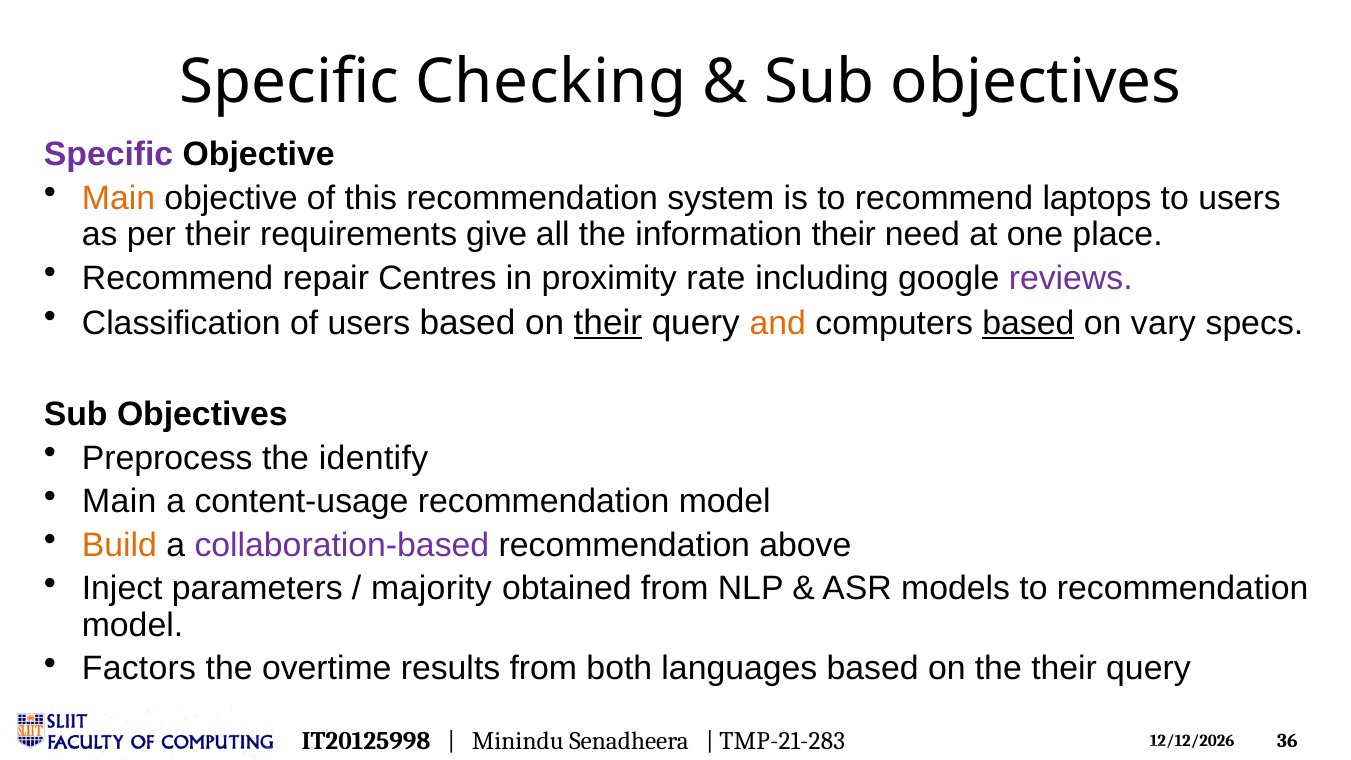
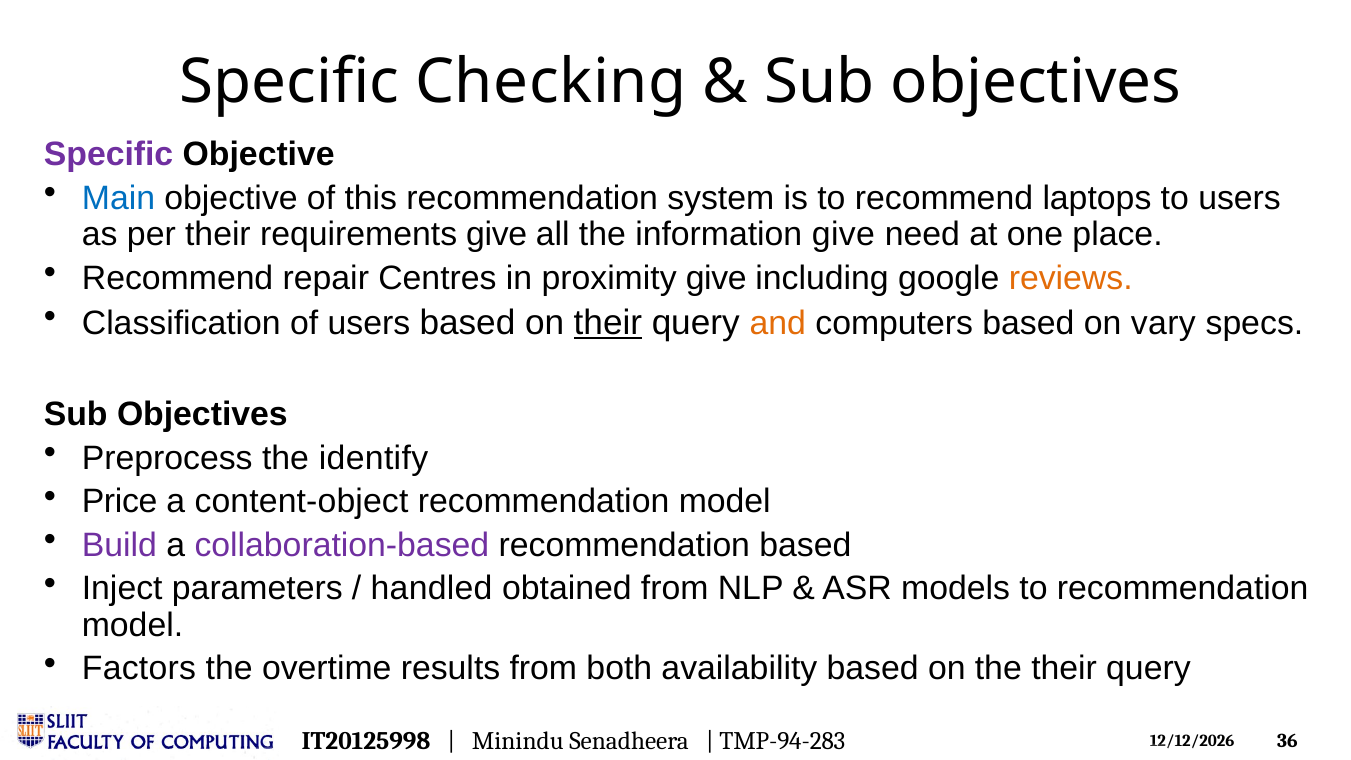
Main at (119, 198) colour: orange -> blue
information their: their -> give
proximity rate: rate -> give
reviews colour: purple -> orange
based at (1028, 323) underline: present -> none
Main at (119, 502): Main -> Price
content-usage: content-usage -> content-object
Build colour: orange -> purple
recommendation above: above -> based
majority: majority -> handled
languages: languages -> availability
TMP-21-283: TMP-21-283 -> TMP-94-283
